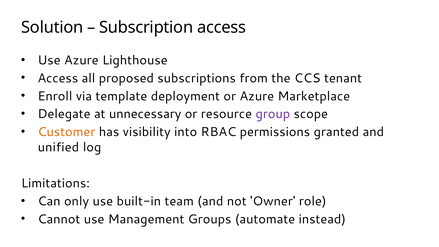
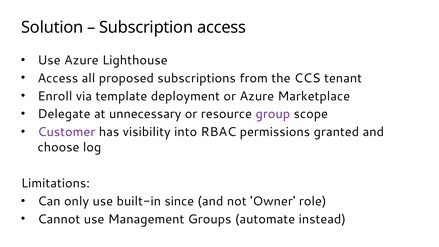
Customer colour: orange -> purple
unified: unified -> choose
team: team -> since
